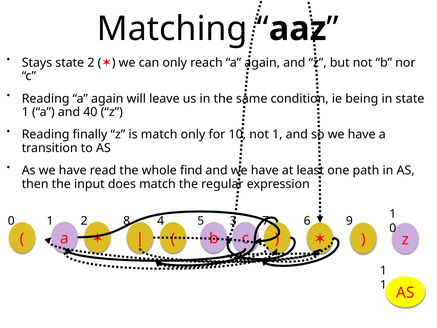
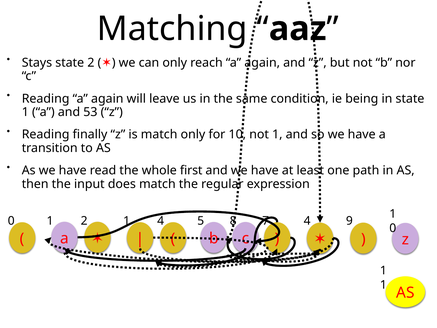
40: 40 -> 53
find: find -> first
2 8: 8 -> 1
3: 3 -> 8
7 6: 6 -> 4
